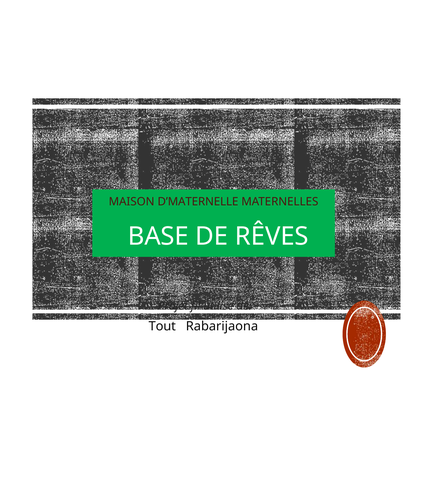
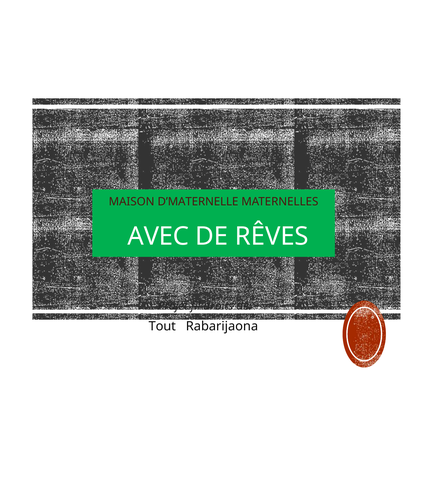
BASE: BASE -> AVEC
utilise: utilise -> droits
